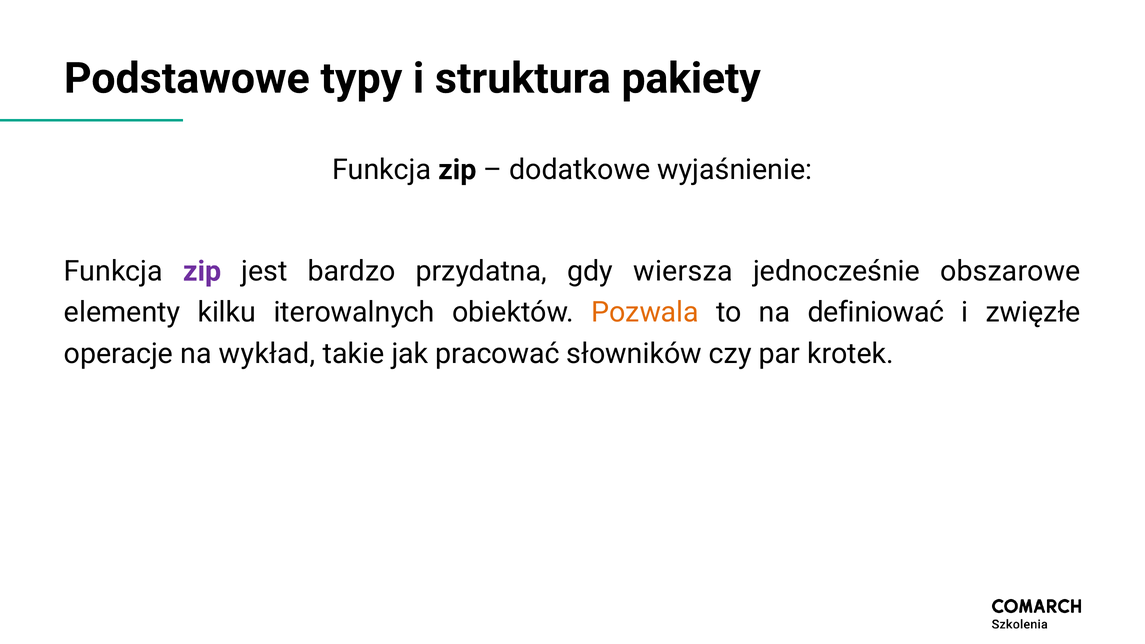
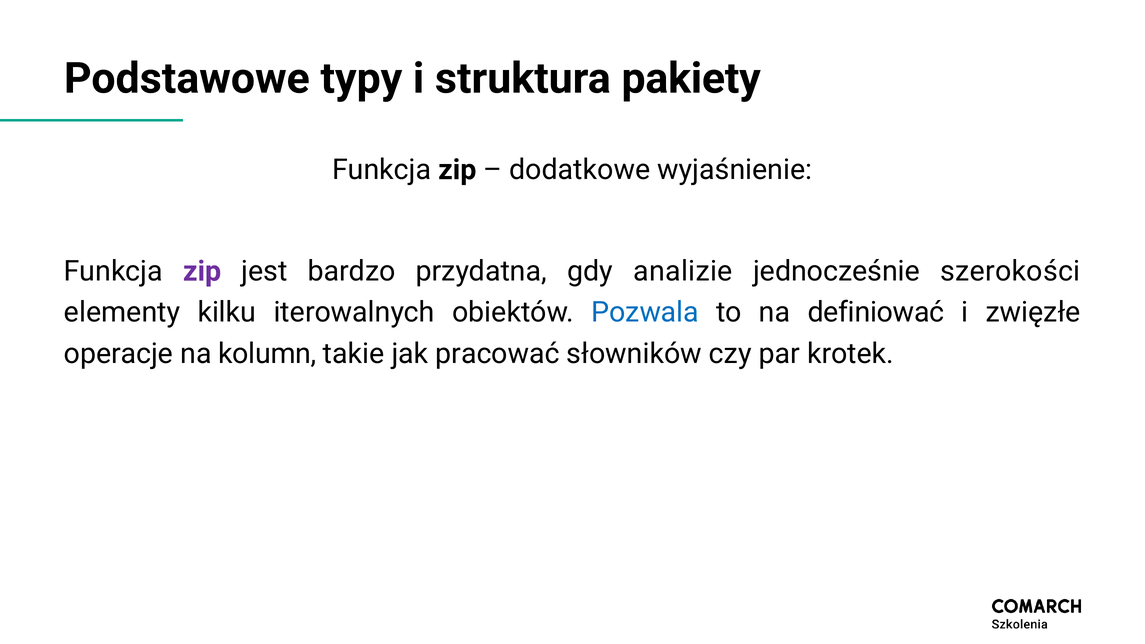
wiersza: wiersza -> analizie
obszarowe: obszarowe -> szerokości
Pozwala colour: orange -> blue
wykład: wykład -> kolumn
